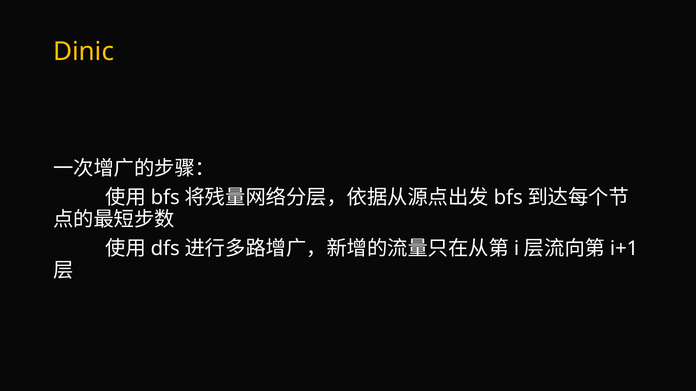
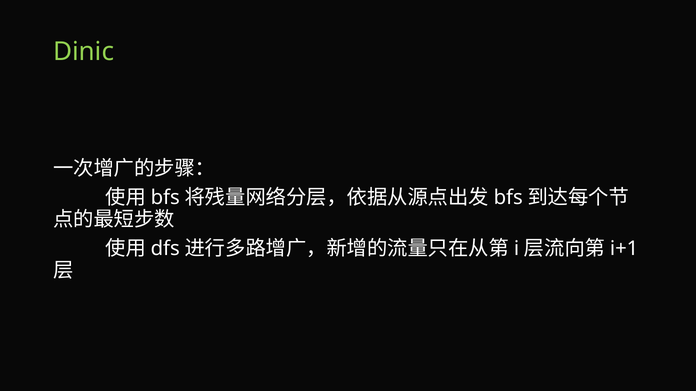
Dinic colour: yellow -> light green
